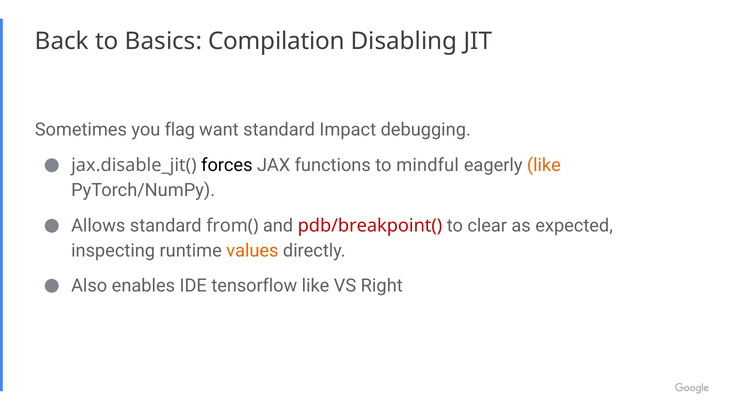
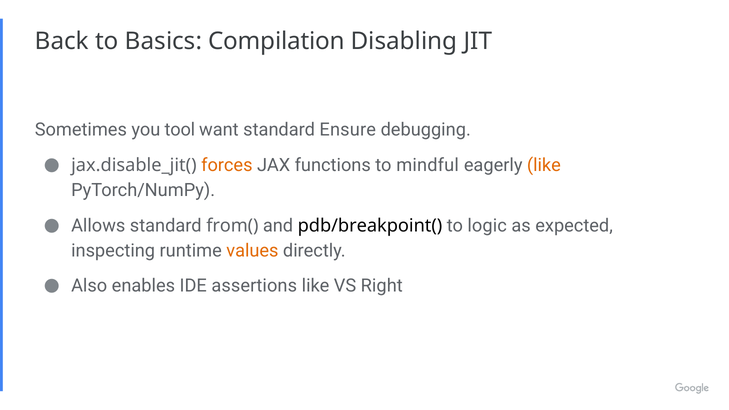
flag: flag -> tool
Impact: Impact -> Ensure
forces colour: black -> orange
pdb/breakpoint( colour: red -> black
clear: clear -> logic
tensorflow: tensorflow -> assertions
